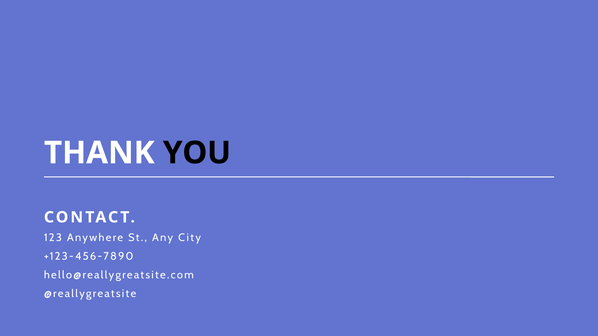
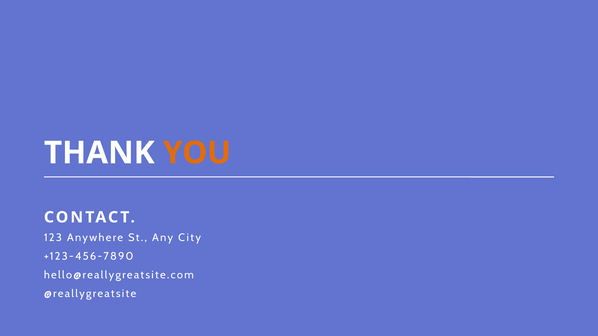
YOU colour: black -> orange
